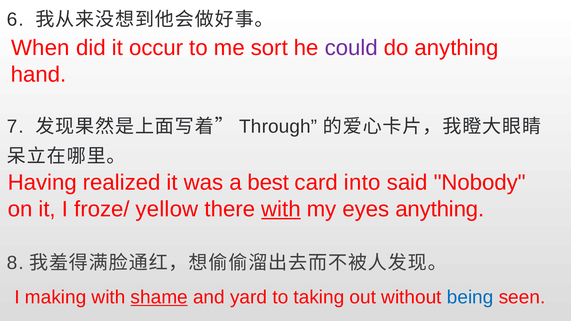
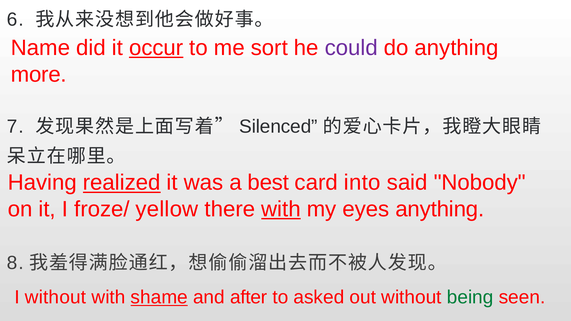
When: When -> Name
occur underline: none -> present
hand: hand -> more
Through: Through -> Silenced
realized underline: none -> present
I making: making -> without
yard: yard -> after
taking: taking -> asked
being colour: blue -> green
